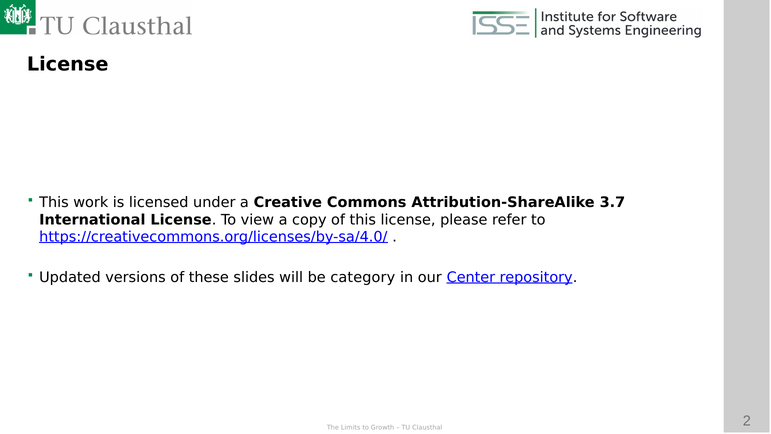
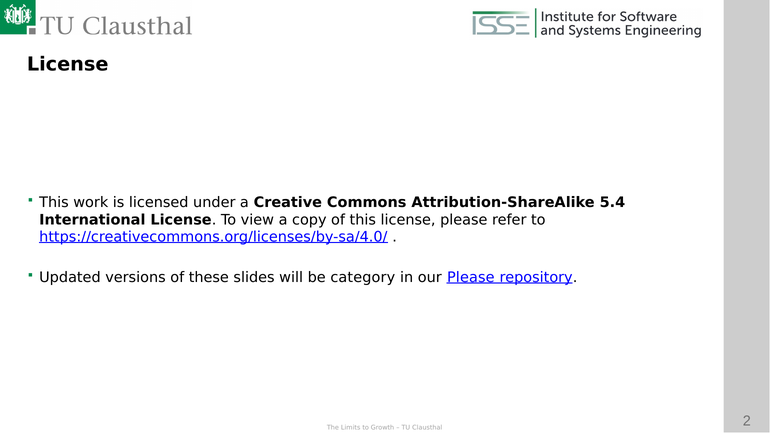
3.7: 3.7 -> 5.4
our Center: Center -> Please
